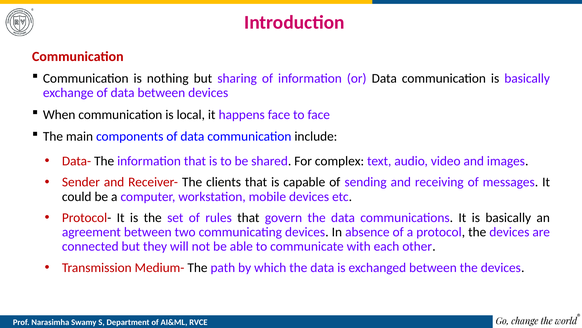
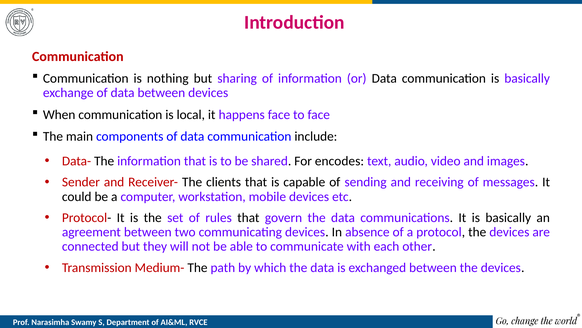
complex: complex -> encodes
